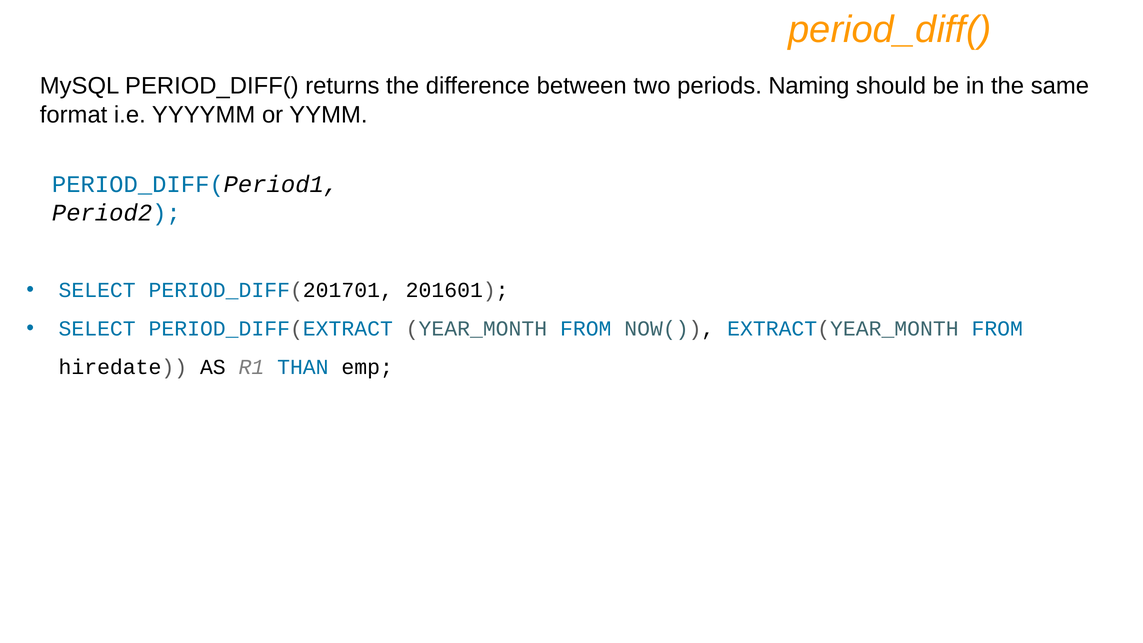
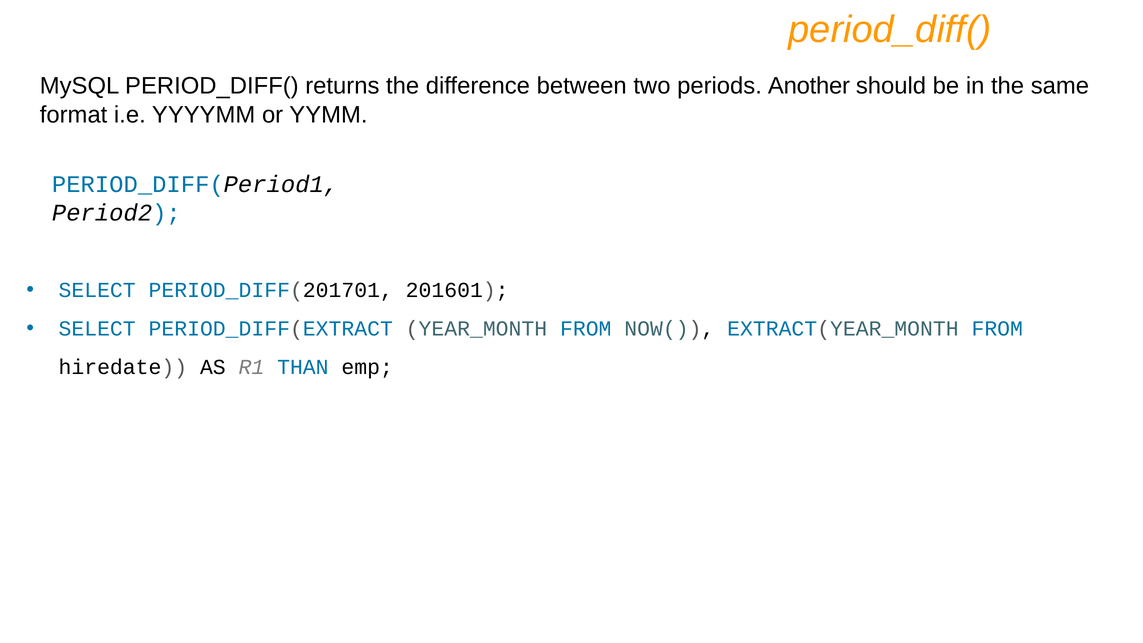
Naming: Naming -> Another
